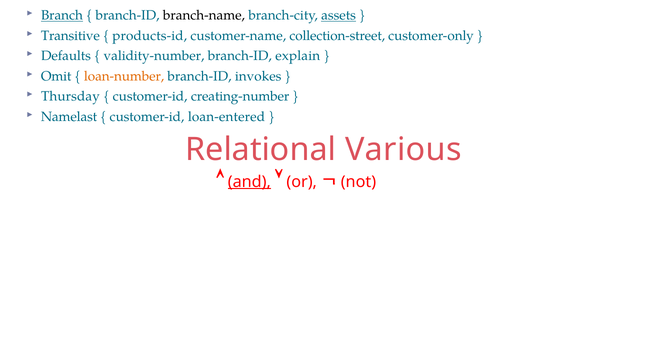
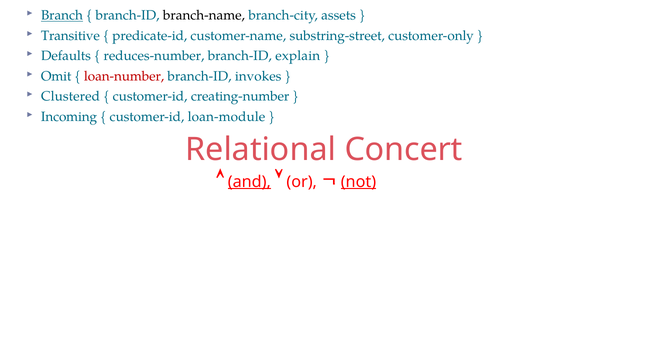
assets underline: present -> none
products-id: products-id -> predicate-id
collection-street: collection-street -> substring-street
validity-number: validity-number -> reduces-number
loan-number colour: orange -> red
Thursday: Thursday -> Clustered
Namelast: Namelast -> Incoming
loan-entered: loan-entered -> loan-module
Various: Various -> Concert
not underline: none -> present
